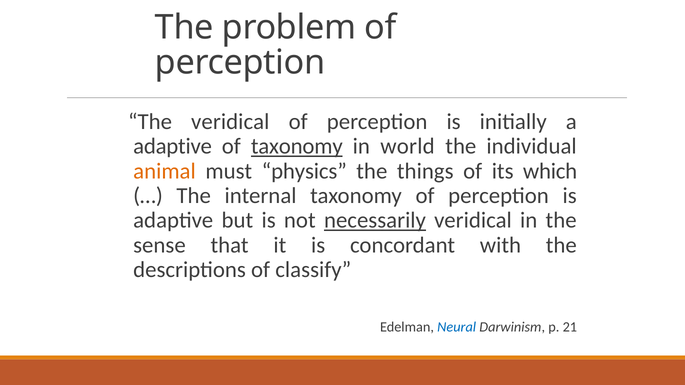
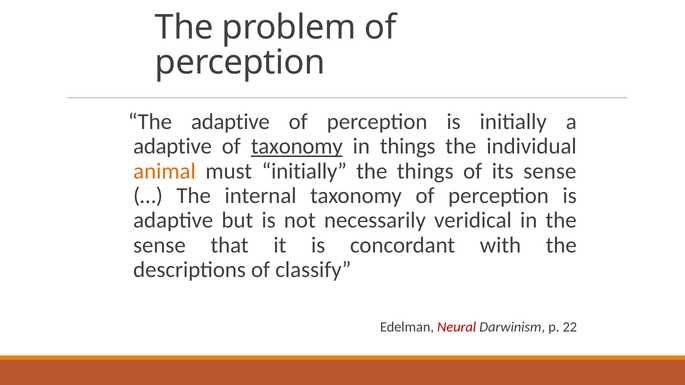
The veridical: veridical -> adaptive
in world: world -> things
must physics: physics -> initially
its which: which -> sense
necessarily underline: present -> none
Neural colour: blue -> red
21: 21 -> 22
